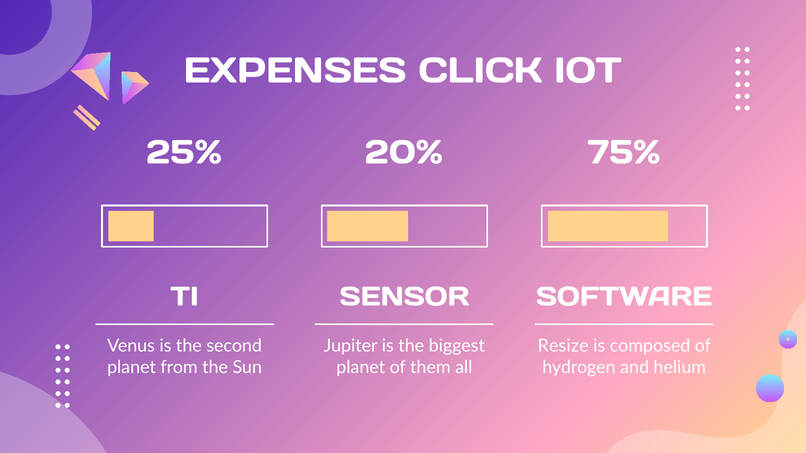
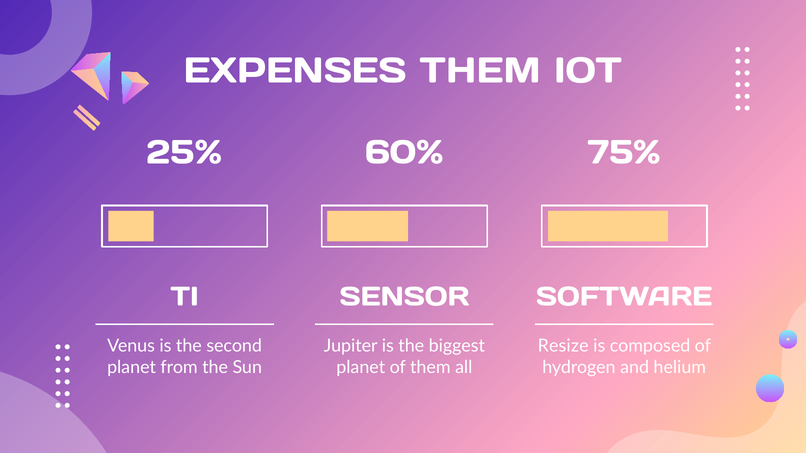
EXPENSES CLICK: CLICK -> THEM
20%: 20% -> 60%
